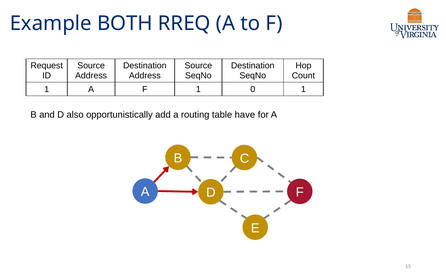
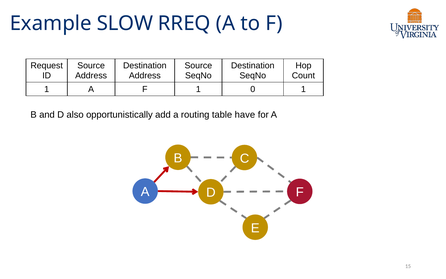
BOTH: BOTH -> SLOW
